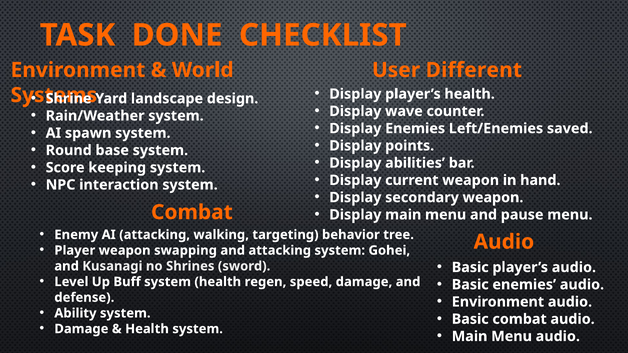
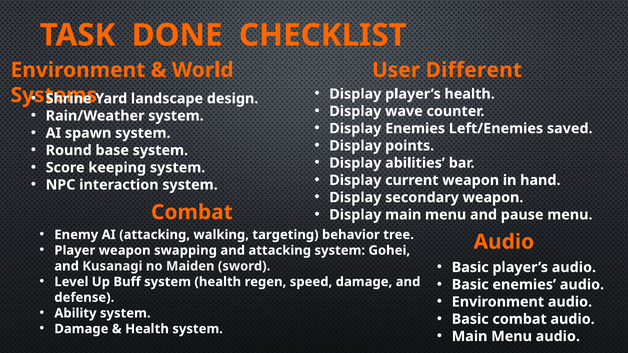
Shrines: Shrines -> Maiden
